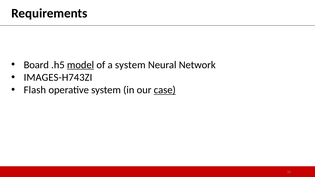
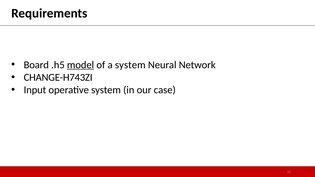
IMAGES-H743ZI: IMAGES-H743ZI -> CHANGE-H743ZI
Flash: Flash -> Input
case underline: present -> none
